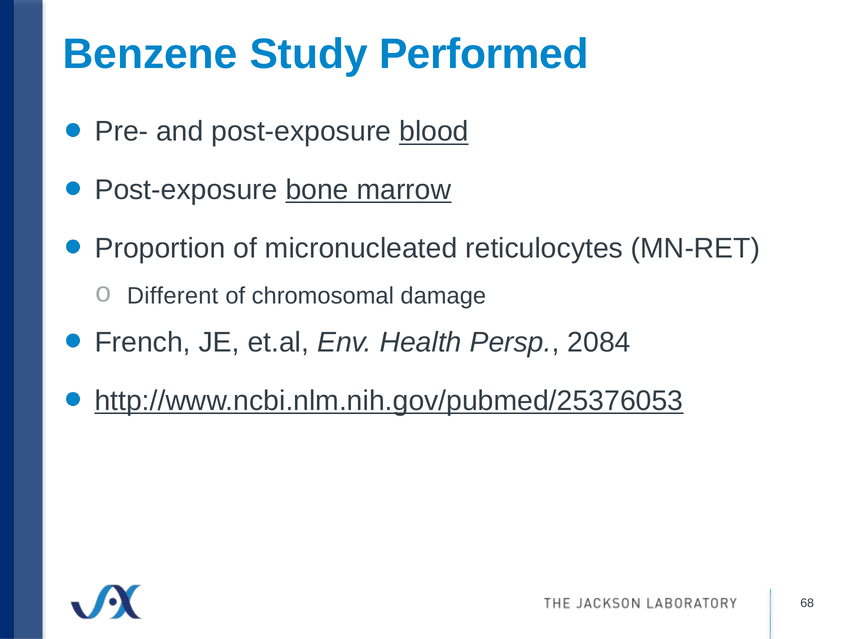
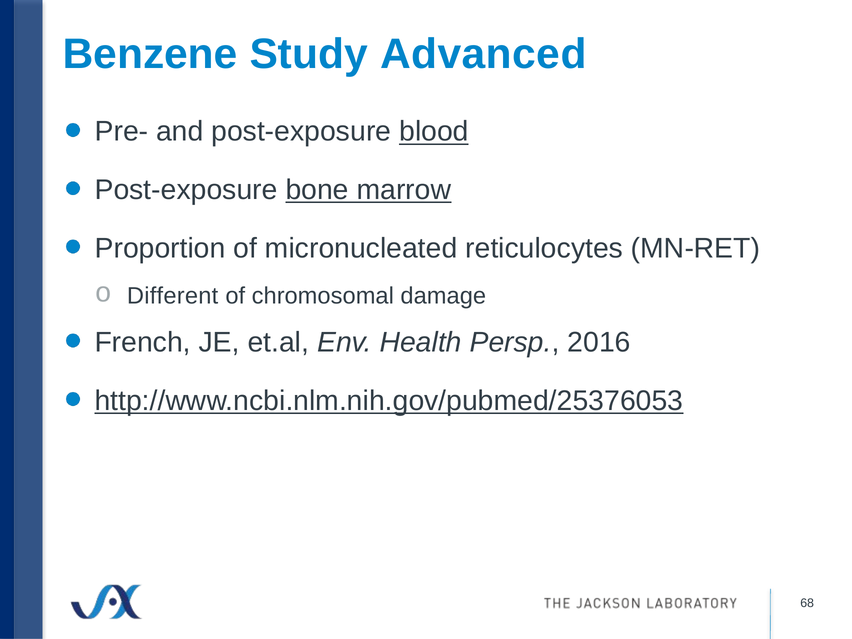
Performed: Performed -> Advanced
2084: 2084 -> 2016
